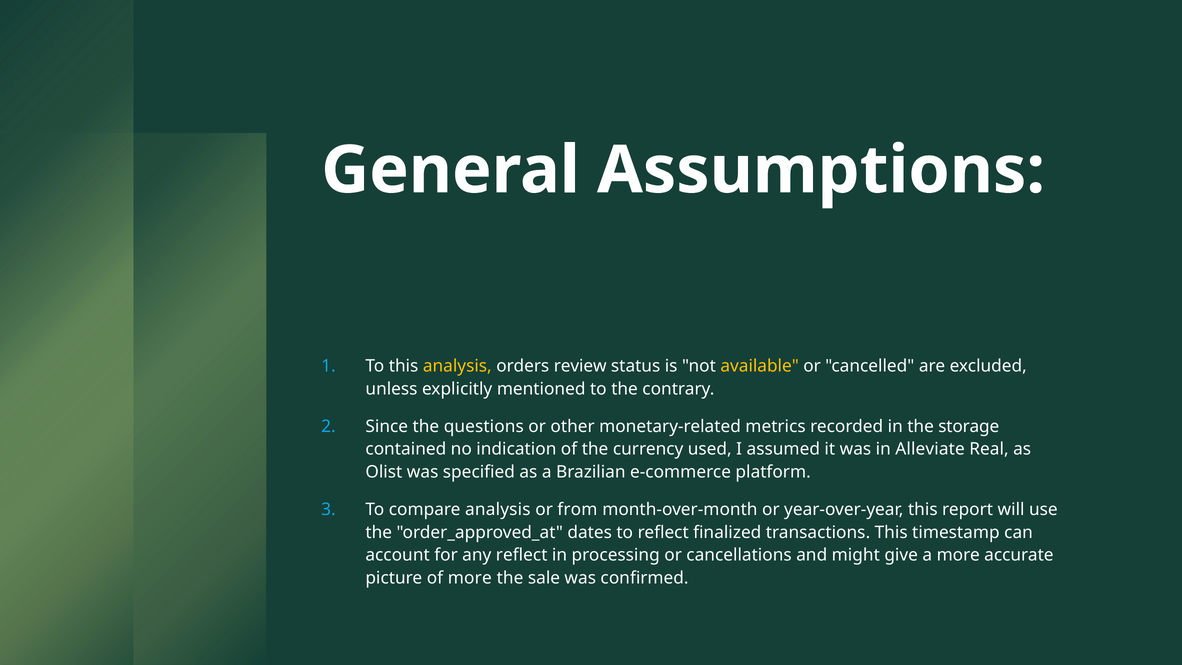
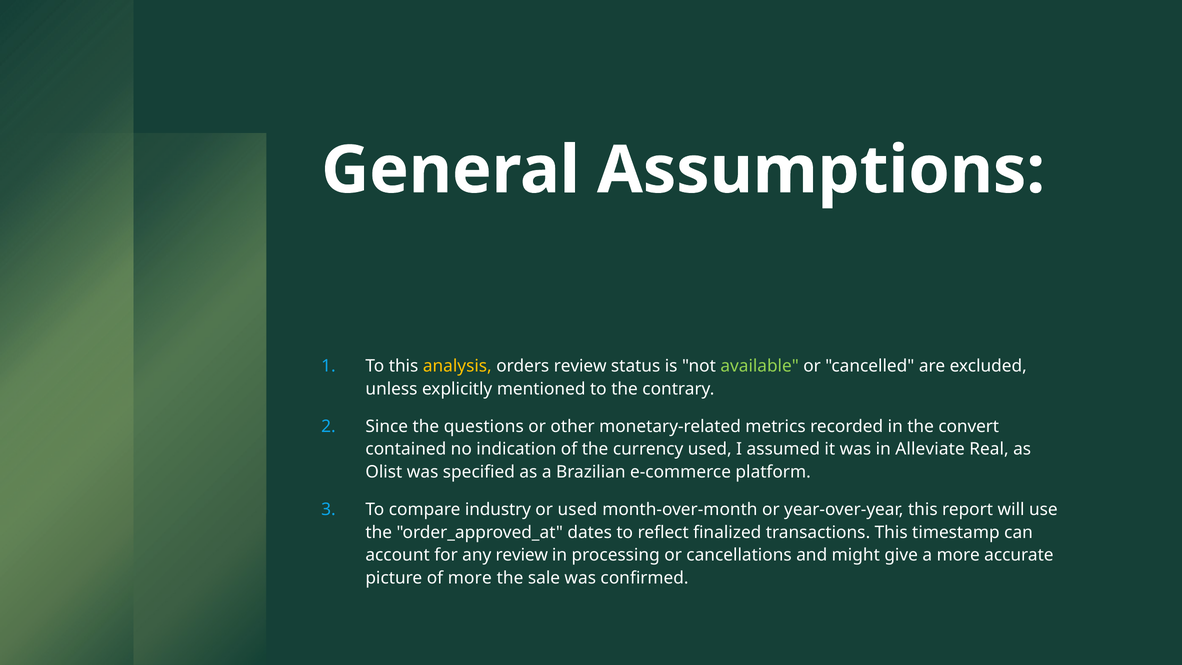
available colour: yellow -> light green
storage: storage -> convert
compare analysis: analysis -> industry
or from: from -> used
any reflect: reflect -> review
